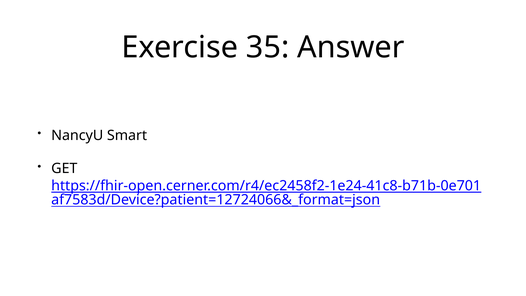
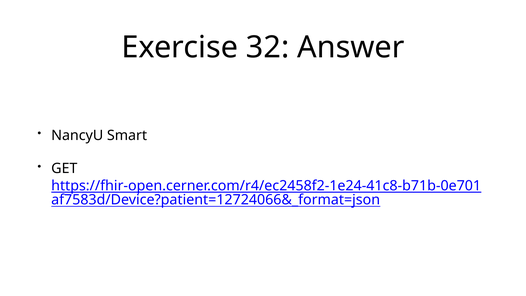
35: 35 -> 32
